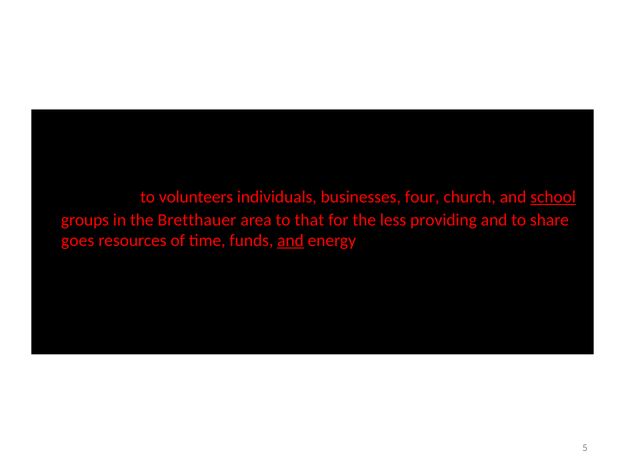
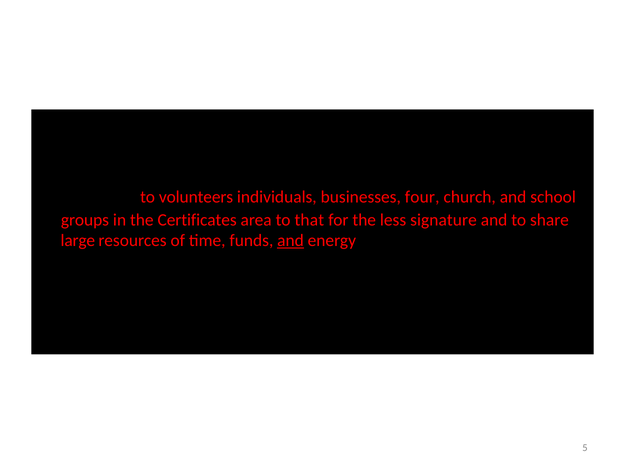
school underline: present -> none
Bretthauer: Bretthauer -> Certificates
providing: providing -> signature
goes: goes -> large
